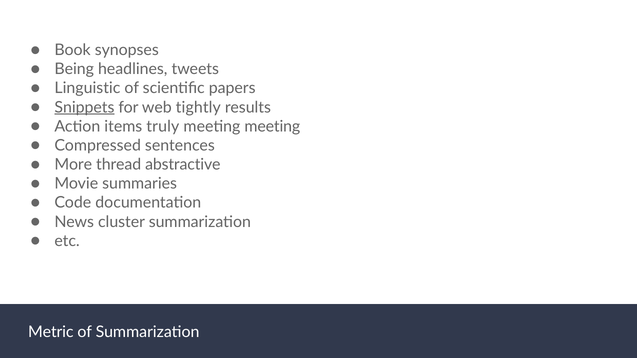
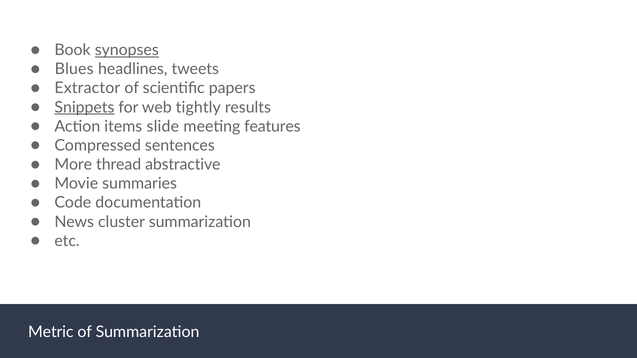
synopses underline: none -> present
Being: Being -> Blues
Linguistic: Linguistic -> Extractor
truly: truly -> slide
meeting meeting: meeting -> features
